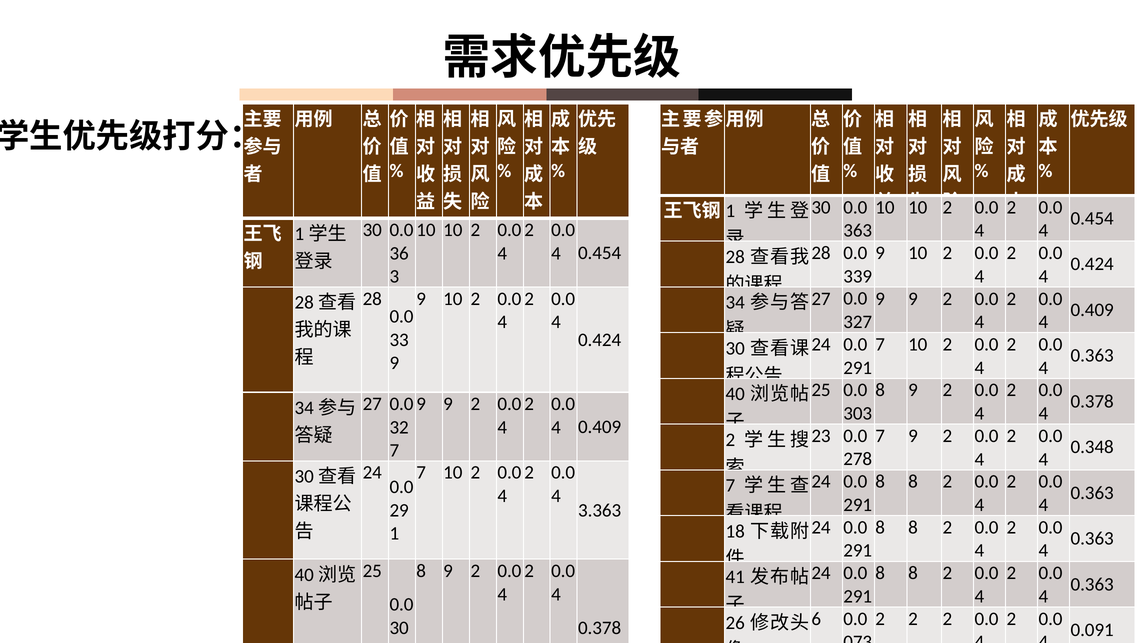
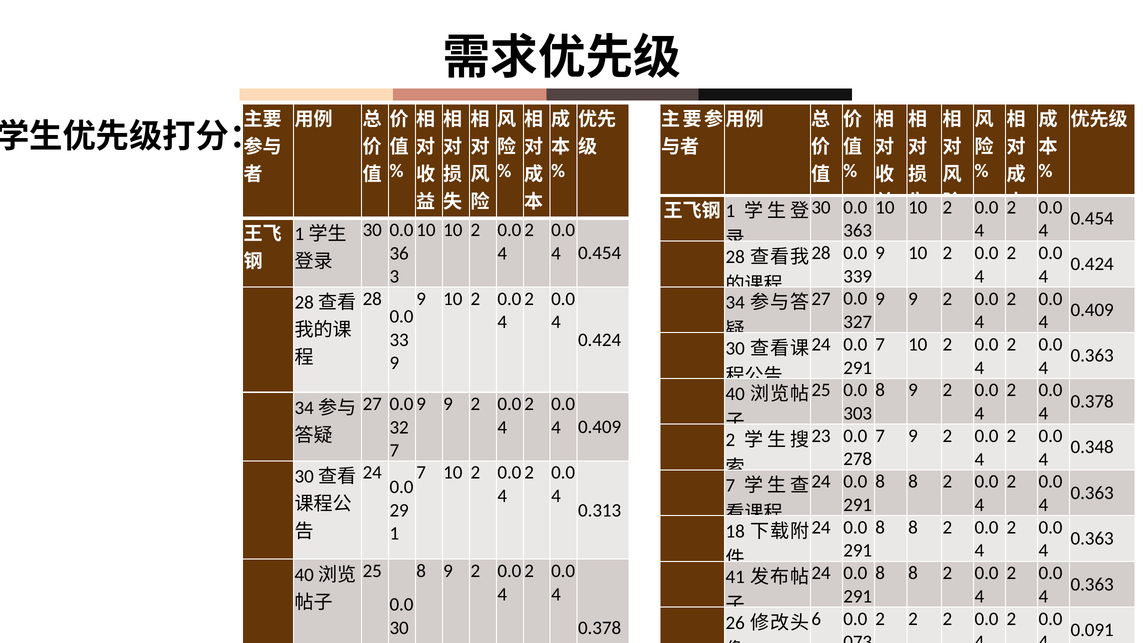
3.363: 3.363 -> 0.313
